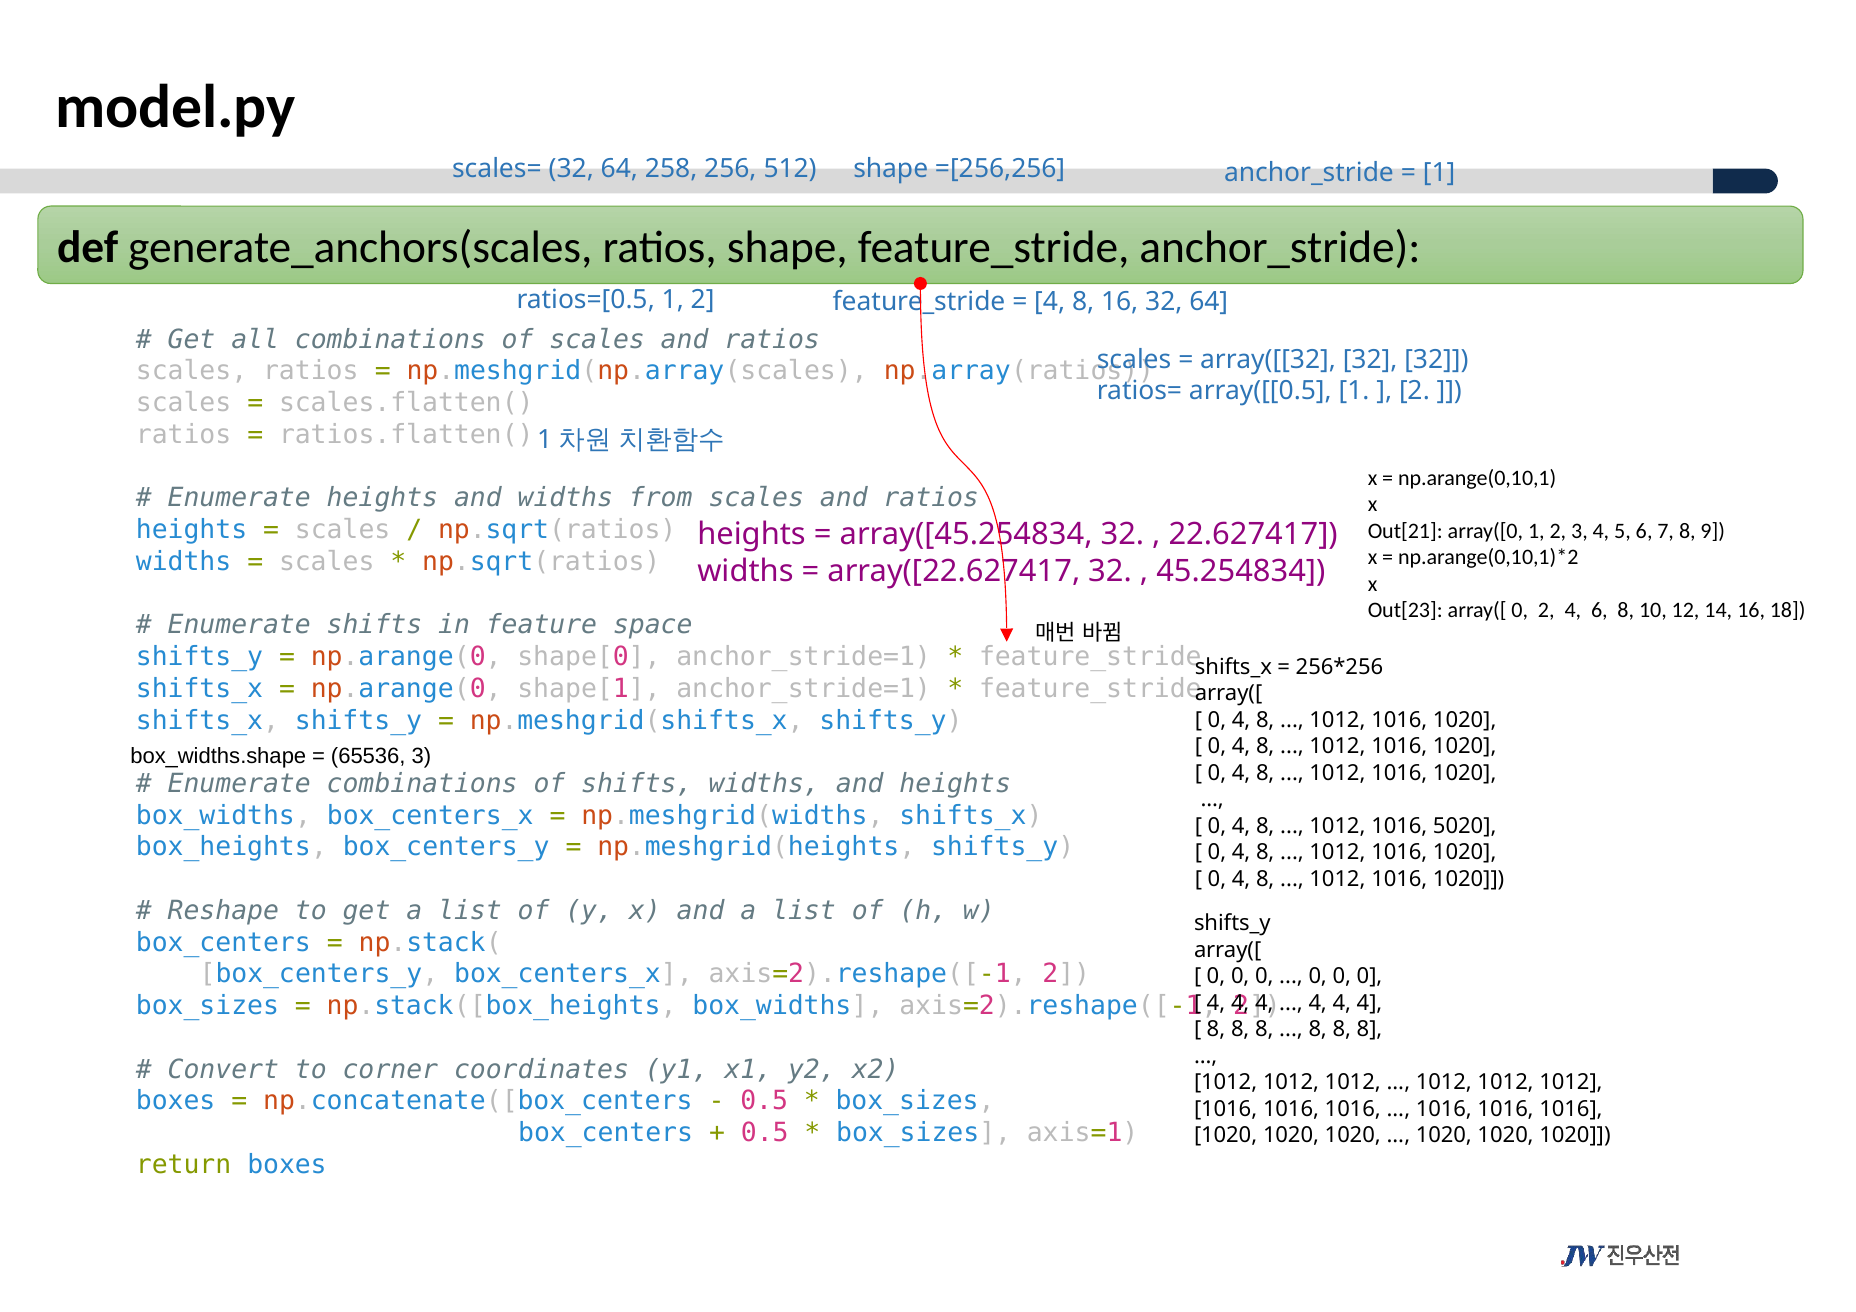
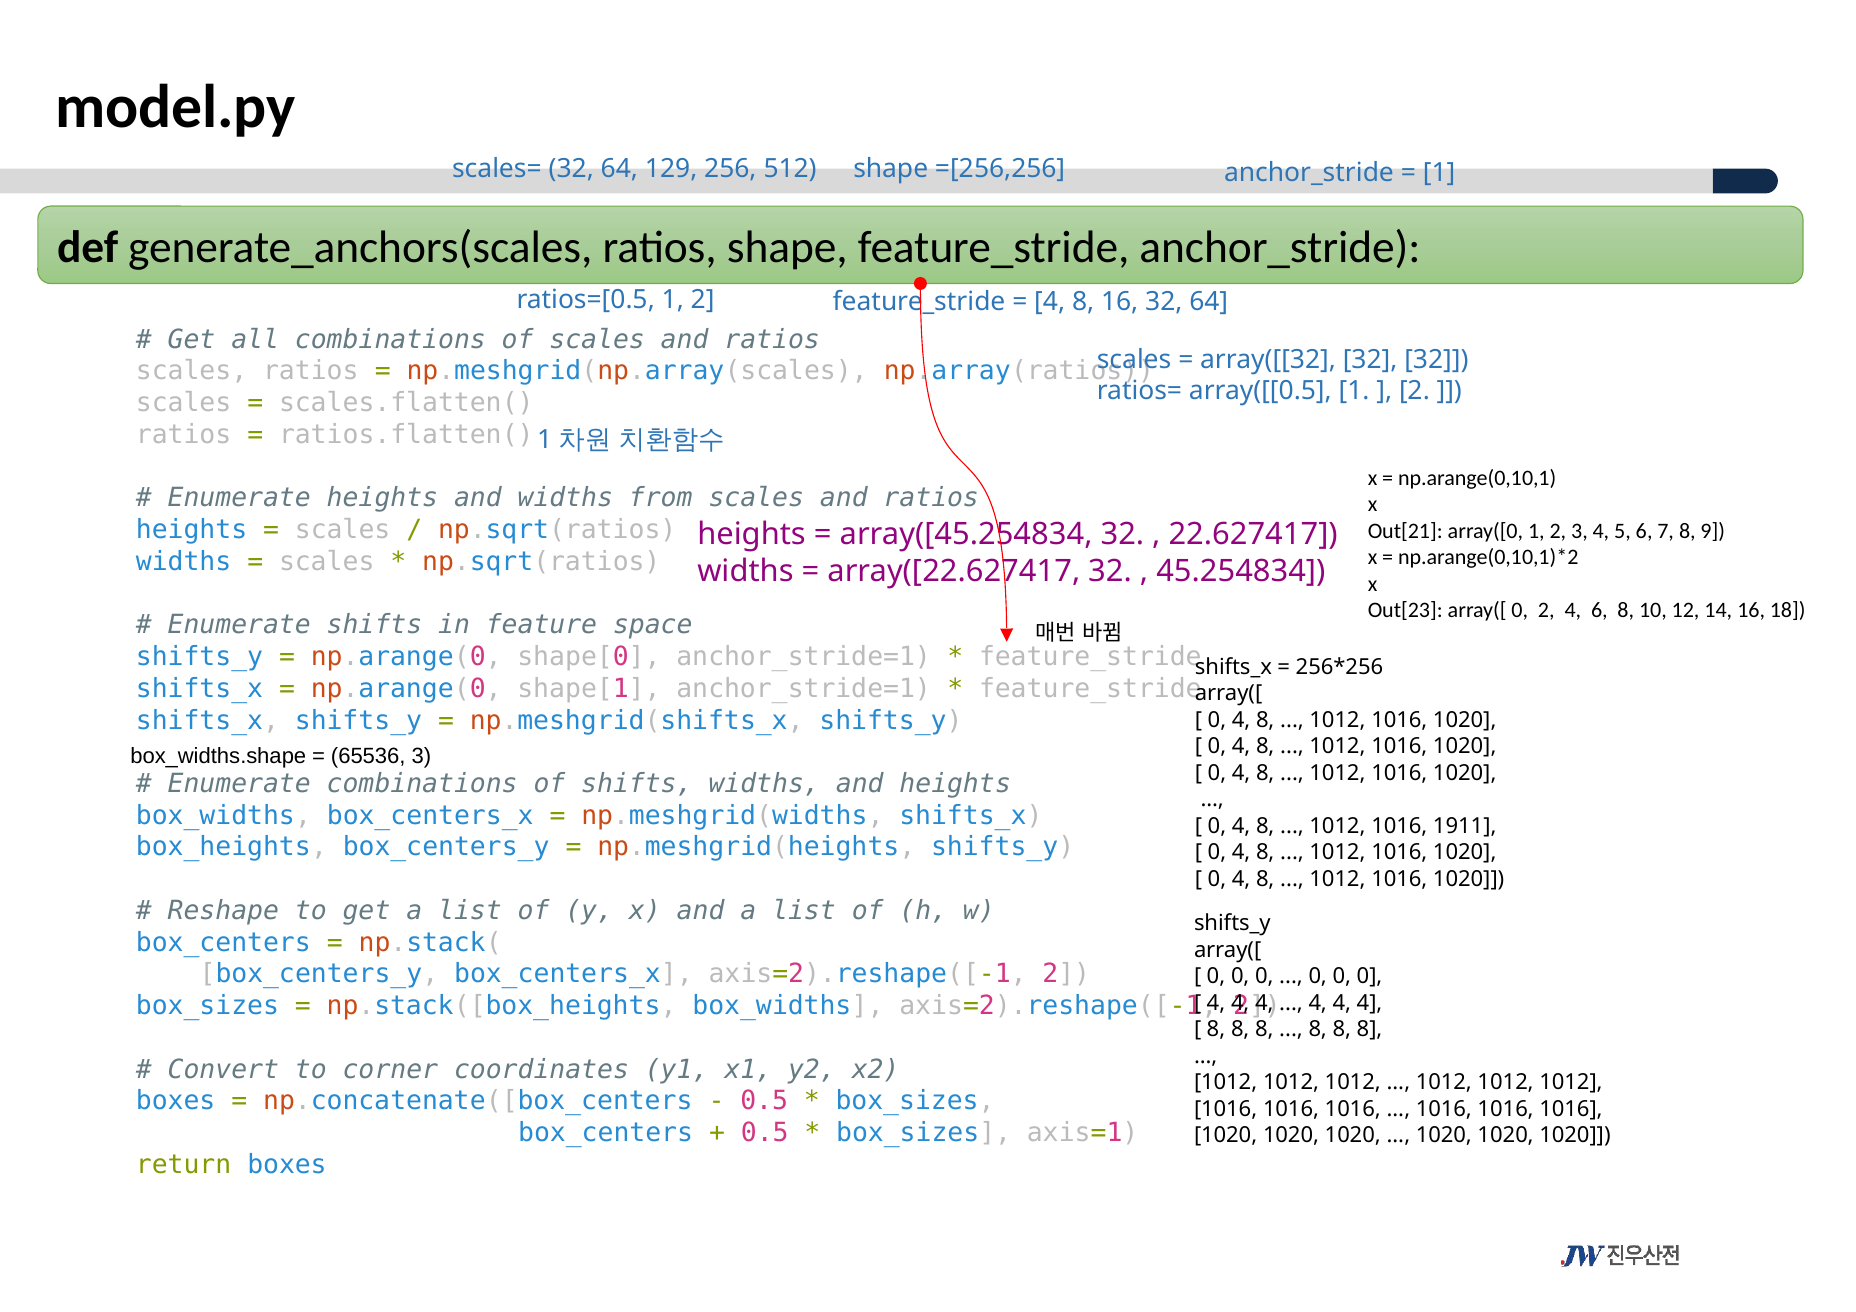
258: 258 -> 129
5020: 5020 -> 1911
